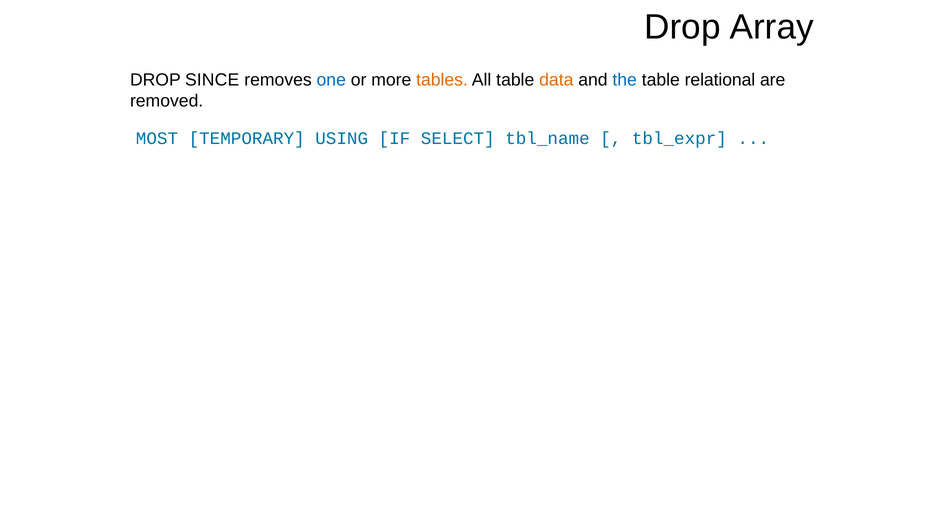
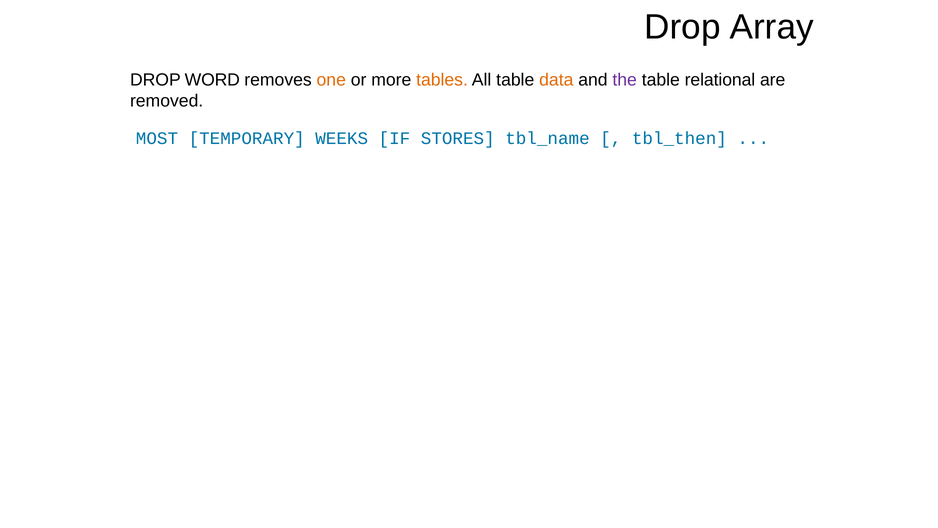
SINCE: SINCE -> WORD
one colour: blue -> orange
the colour: blue -> purple
USING: USING -> WEEKS
SELECT: SELECT -> STORES
tbl_expr: tbl_expr -> tbl_then
